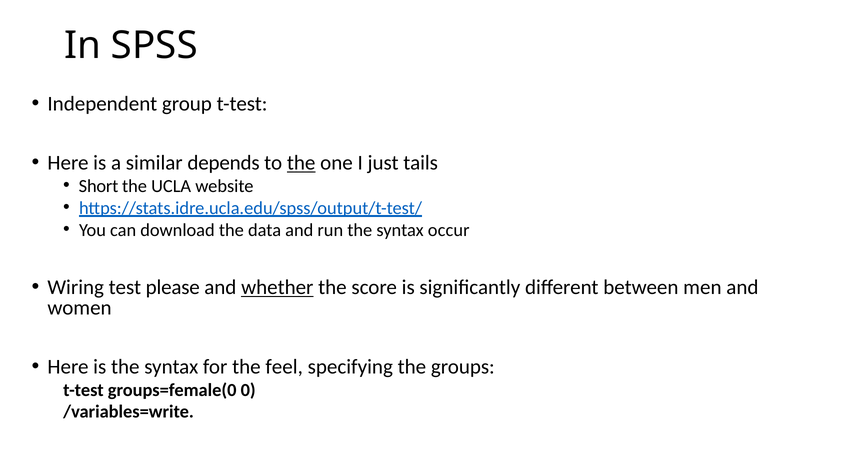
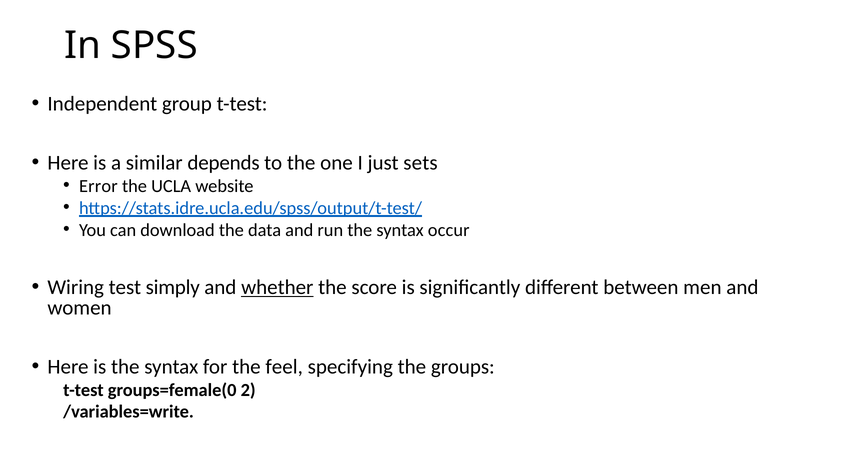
the at (301, 163) underline: present -> none
tails: tails -> sets
Short: Short -> Error
please: please -> simply
0: 0 -> 2
